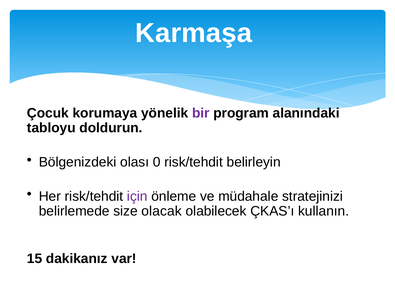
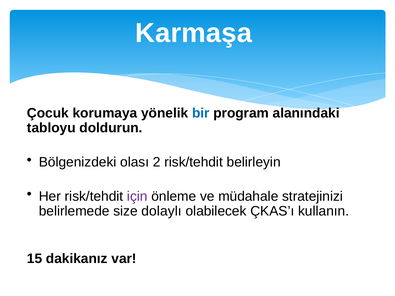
bir colour: purple -> blue
0: 0 -> 2
olacak: olacak -> dolaylı
